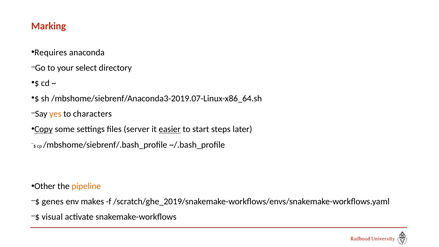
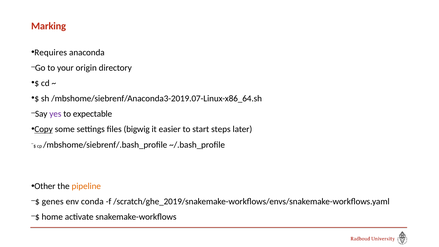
select: select -> origin
yes colour: orange -> purple
characters: characters -> expectable
server: server -> bigwig
easier underline: present -> none
makes: makes -> conda
visual: visual -> home
